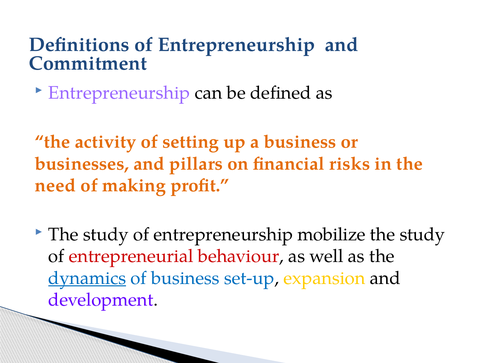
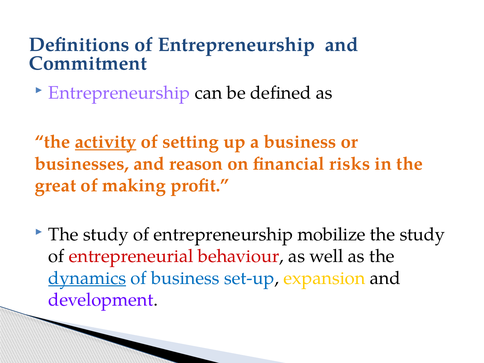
activity underline: none -> present
pillars: pillars -> reason
need: need -> great
